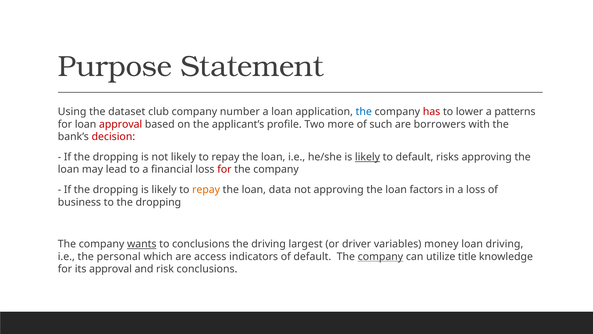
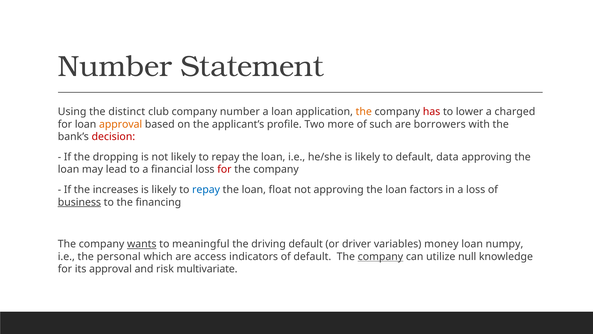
Purpose at (115, 66): Purpose -> Number
dataset: dataset -> distinct
the at (364, 112) colour: blue -> orange
patterns: patterns -> charged
approval at (121, 124) colour: red -> orange
likely at (367, 157) underline: present -> none
risks: risks -> data
dropping at (116, 190): dropping -> increases
repay at (206, 190) colour: orange -> blue
data: data -> float
business underline: none -> present
to the dropping: dropping -> financing
to conclusions: conclusions -> meaningful
driving largest: largest -> default
loan driving: driving -> numpy
title: title -> null
risk conclusions: conclusions -> multivariate
